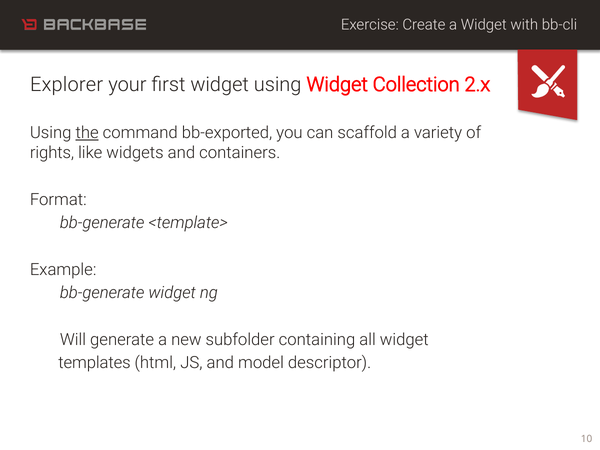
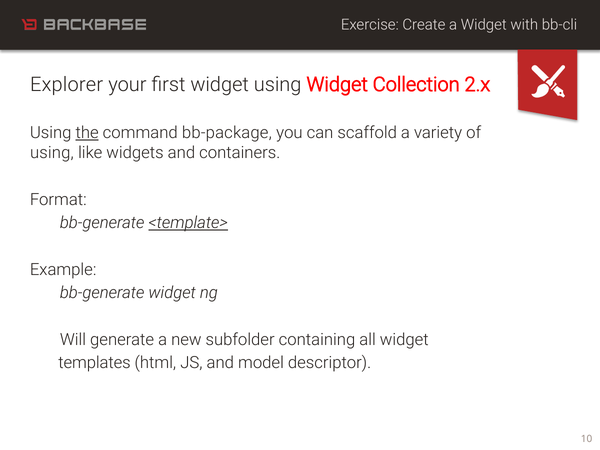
bb-exported: bb-exported -> bb-package
rights at (52, 153): rights -> using
<template> underline: none -> present
